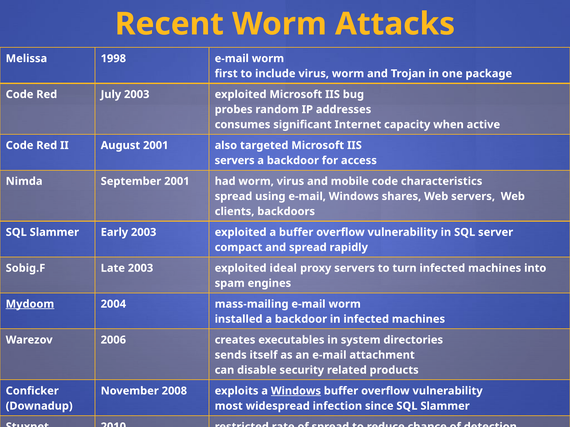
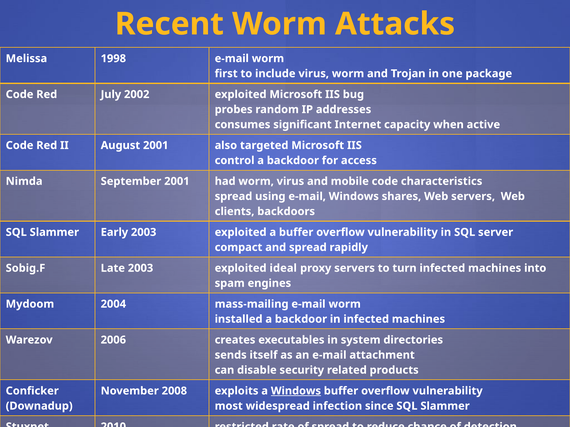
July 2003: 2003 -> 2002
servers at (235, 161): servers -> control
Mydoom underline: present -> none
